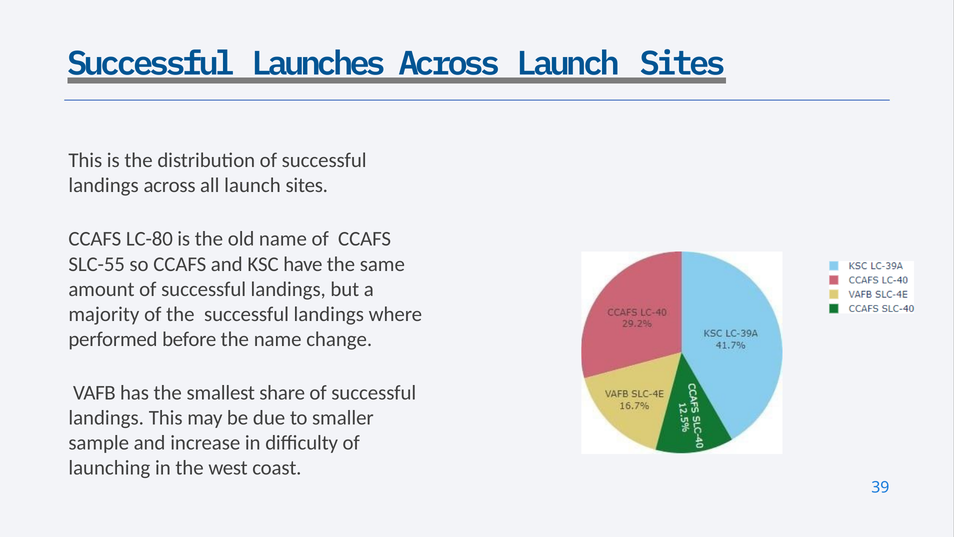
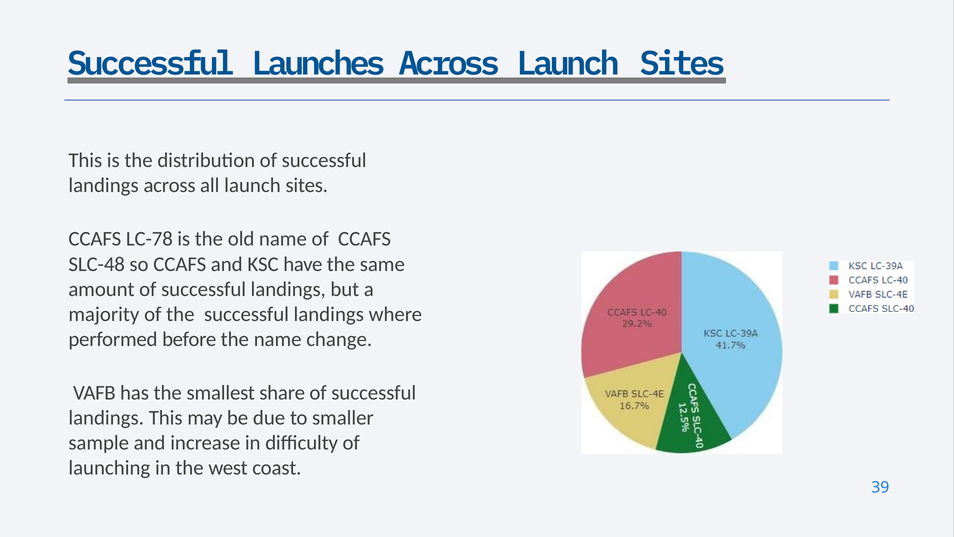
LC-80: LC-80 -> LC-78
SLC-55: SLC-55 -> SLC-48
